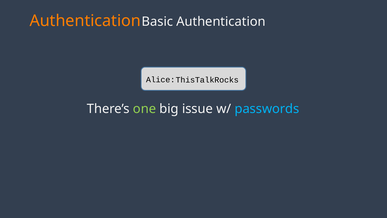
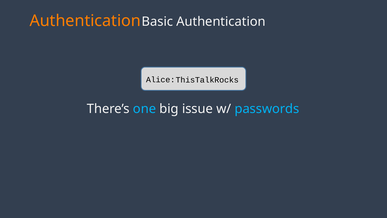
one colour: light green -> light blue
